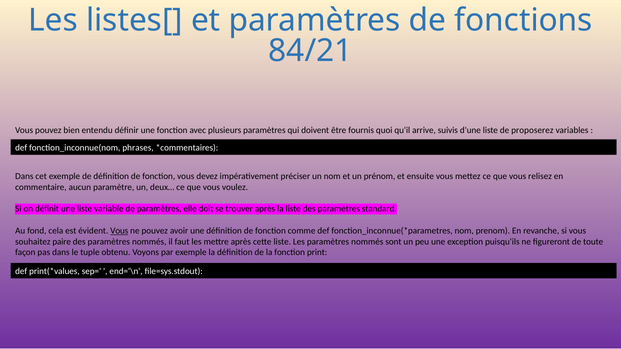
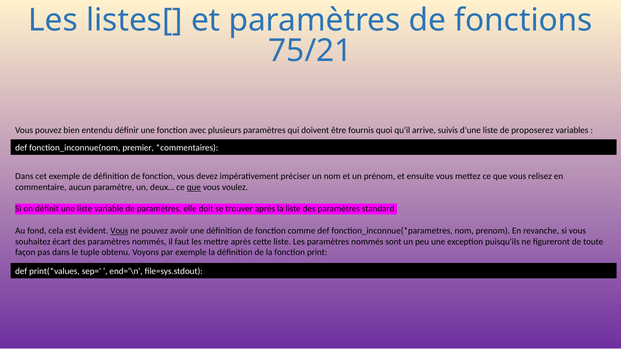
84/21: 84/21 -> 75/21
phrases: phrases -> premier
que at (194, 187) underline: none -> present
paire: paire -> écart
